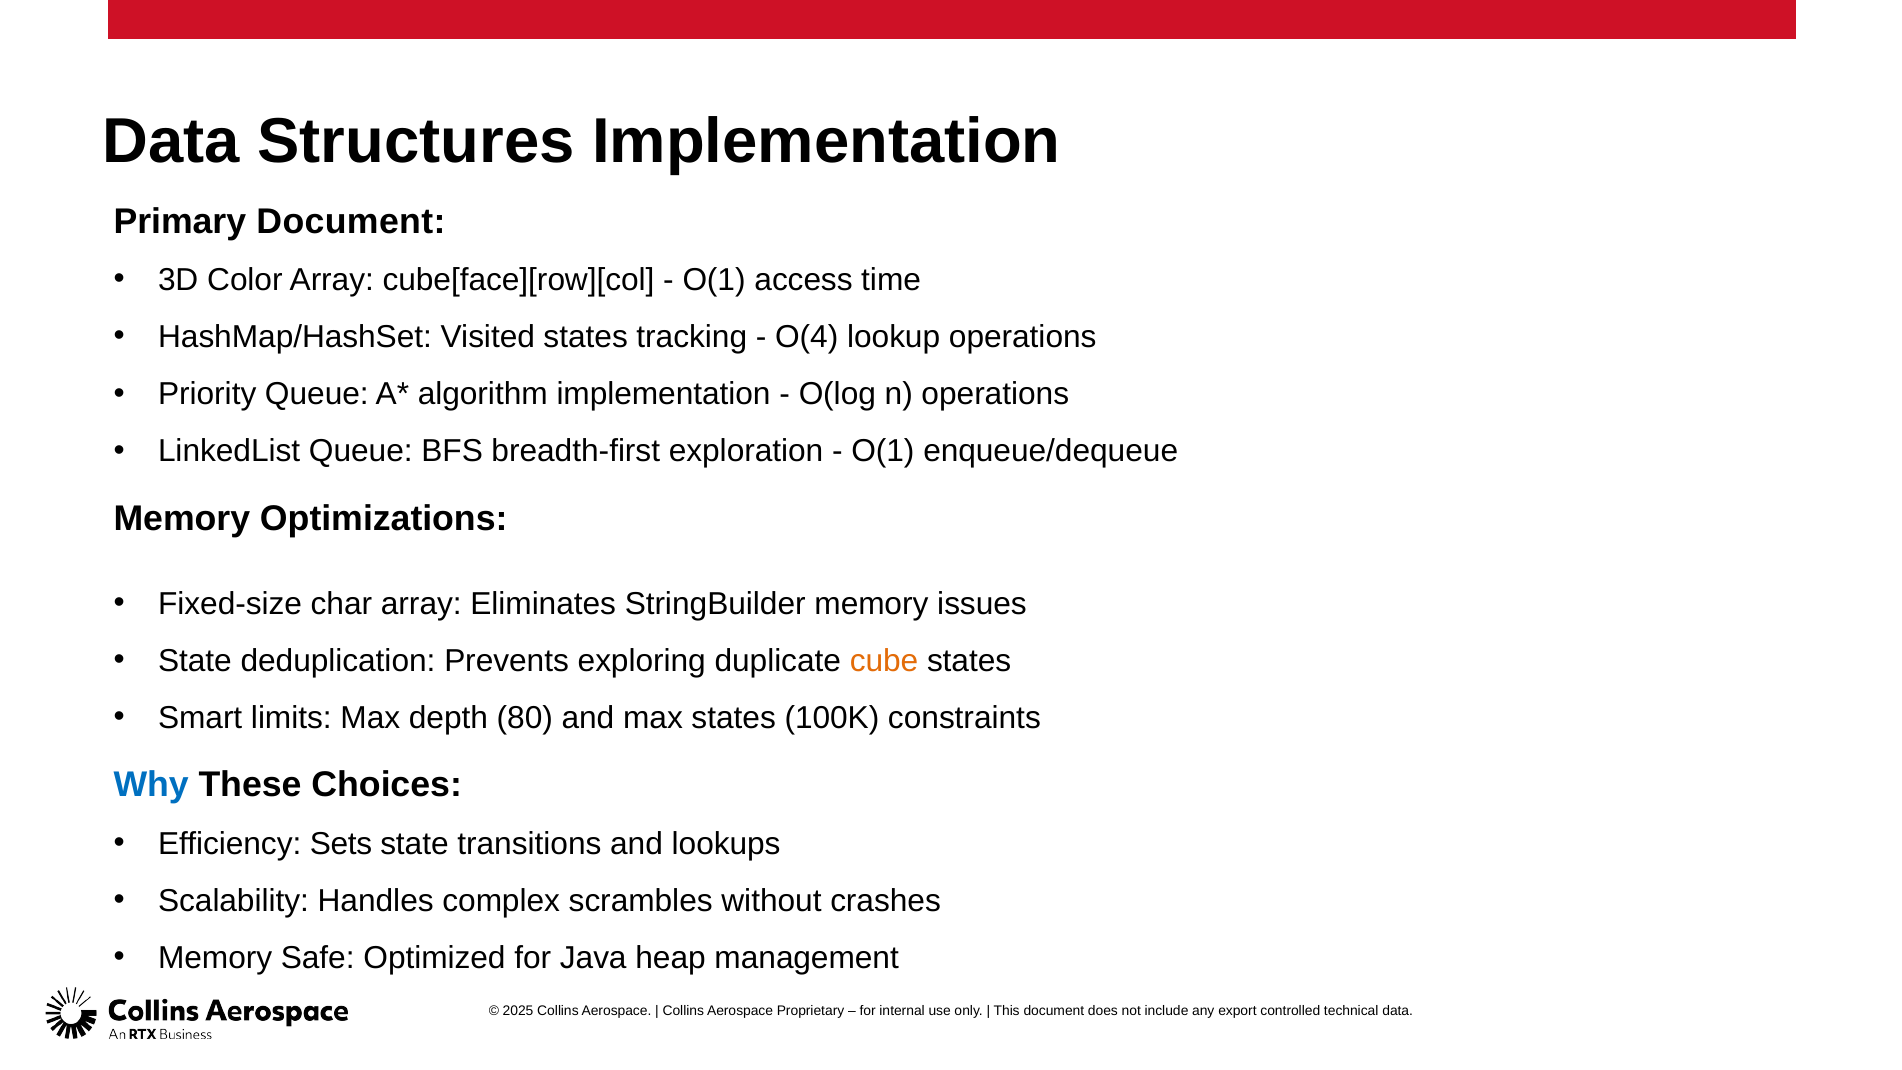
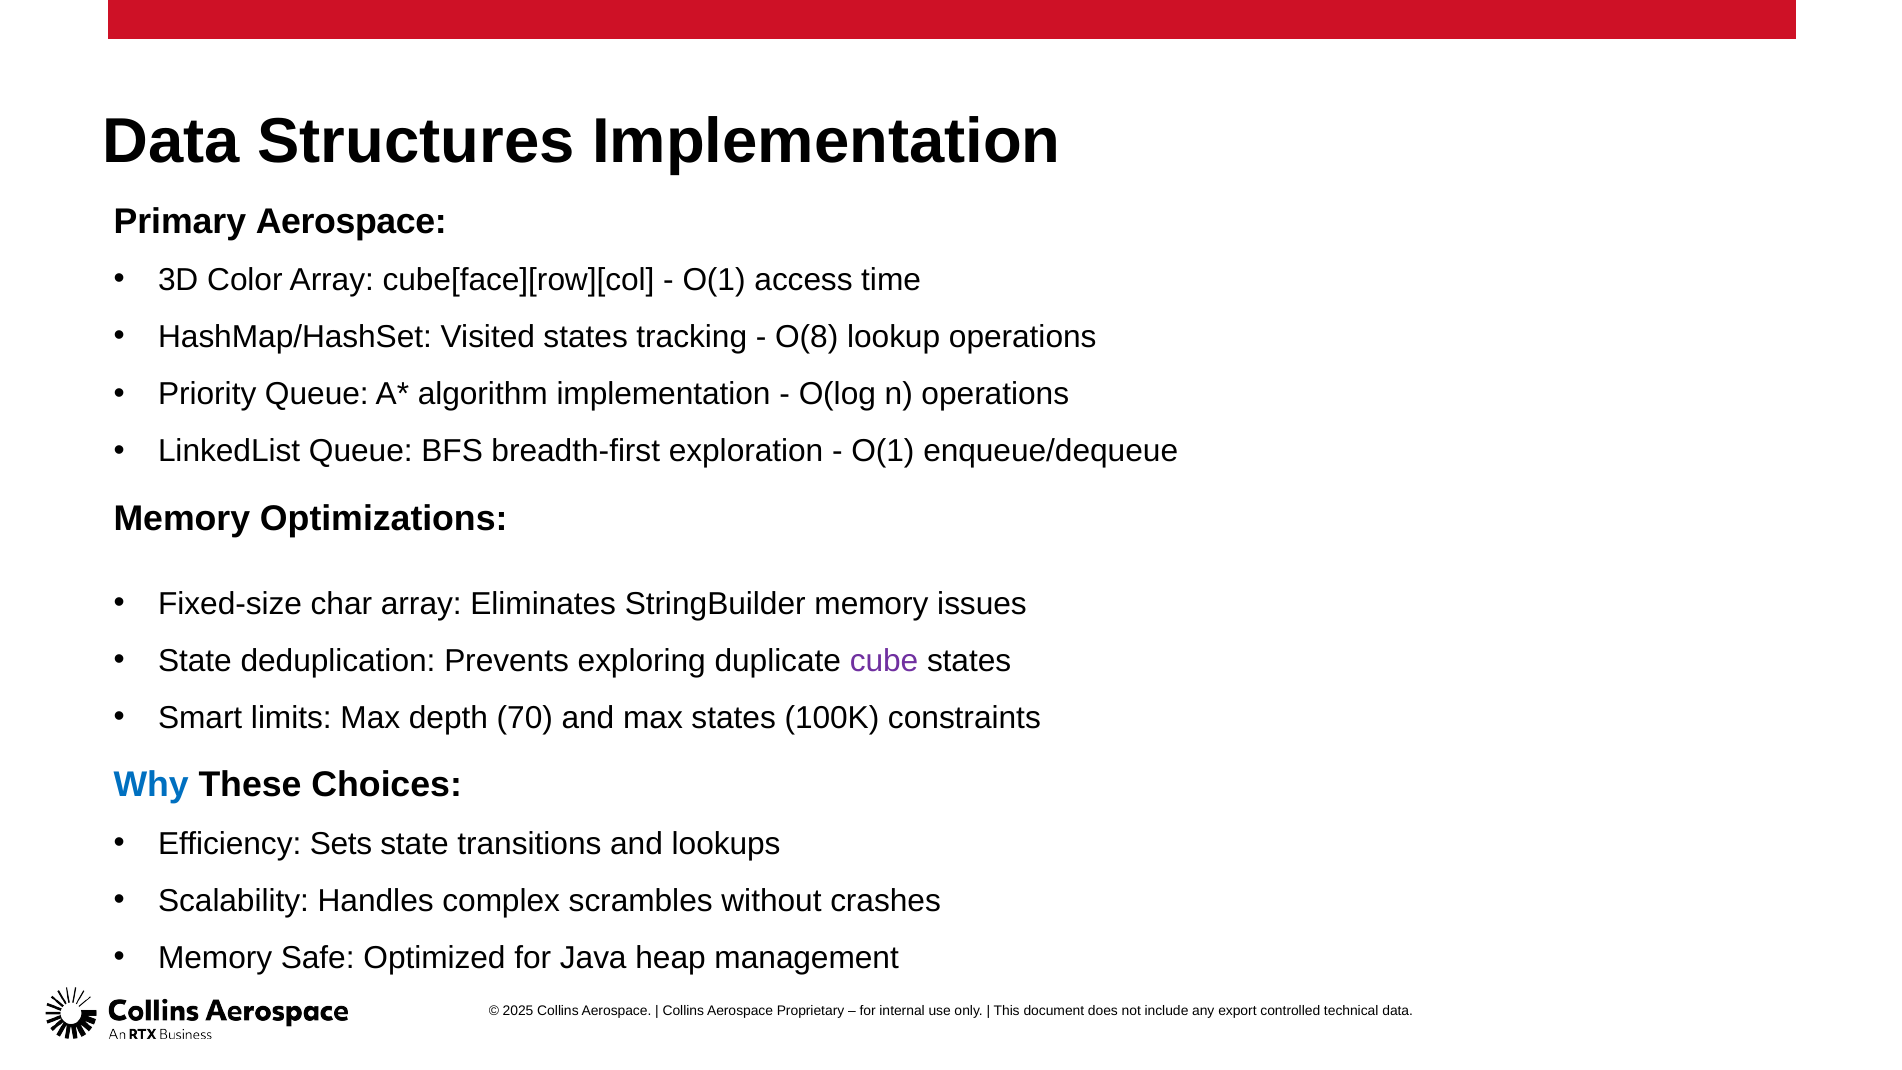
Primary Document: Document -> Aerospace
O(4: O(4 -> O(8
cube colour: orange -> purple
80: 80 -> 70
